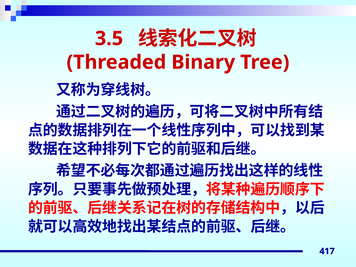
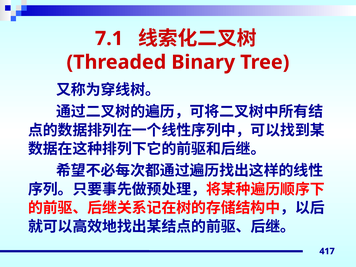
3.5: 3.5 -> 7.1
